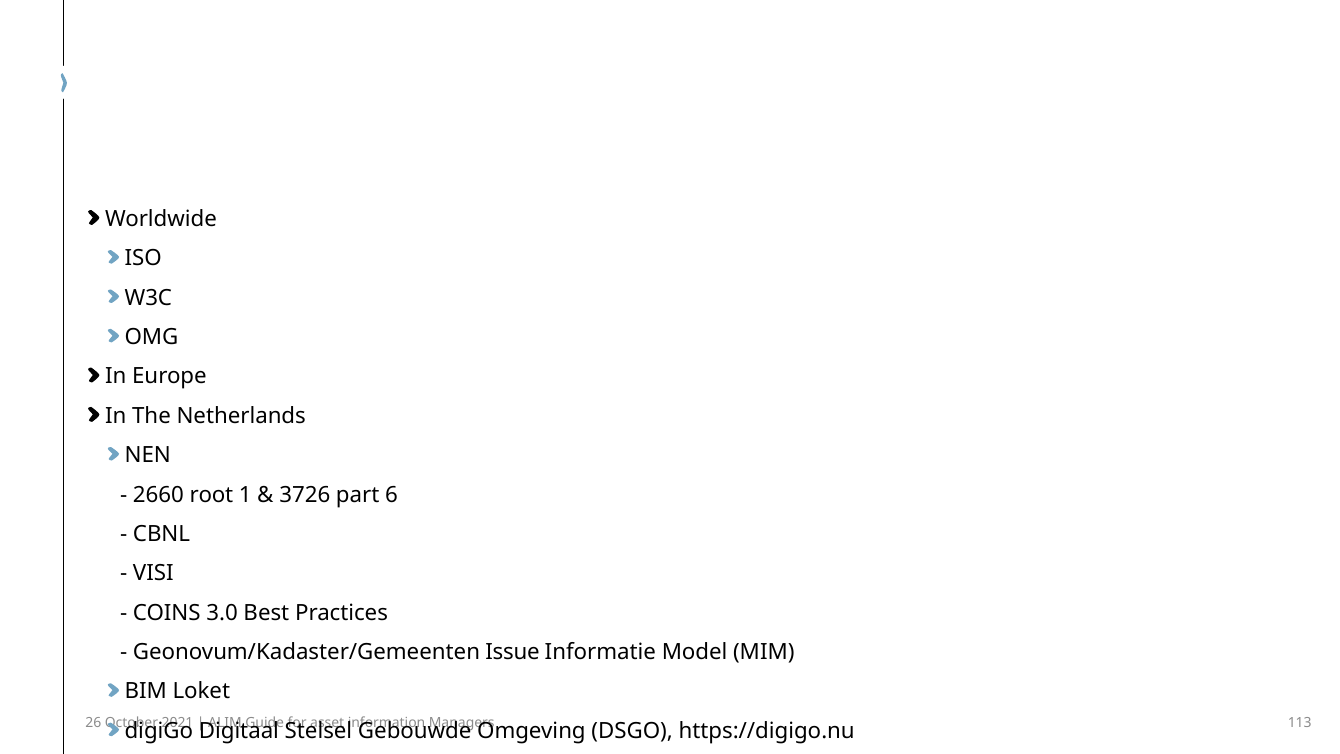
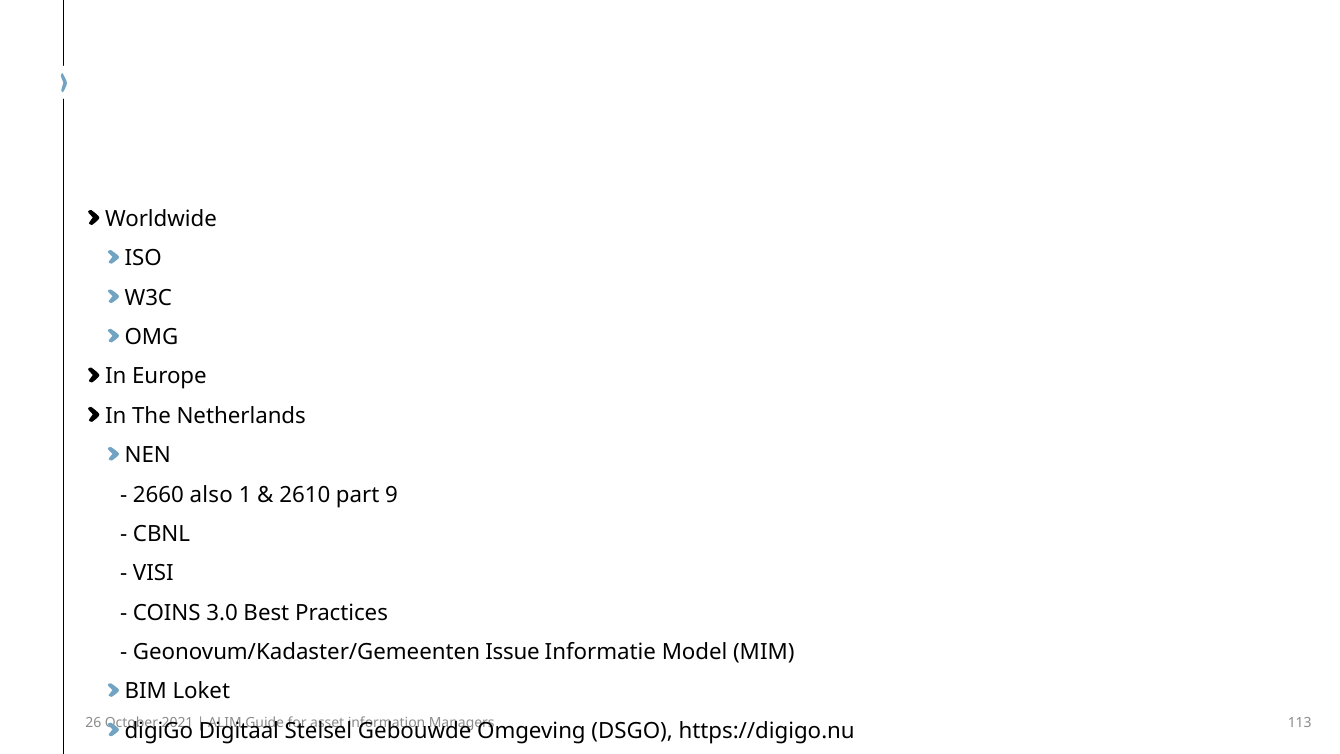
root: root -> also
3726: 3726 -> 2610
6: 6 -> 9
